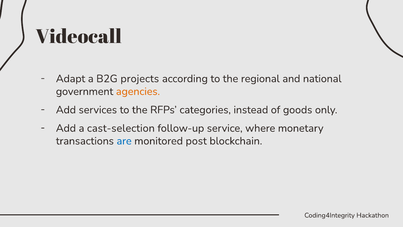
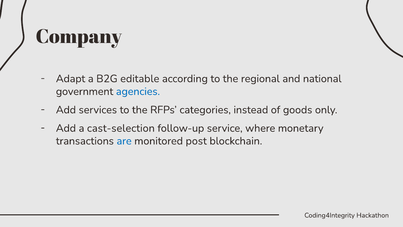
Videocall: Videocall -> Company
projects: projects -> editable
agencies colour: orange -> blue
